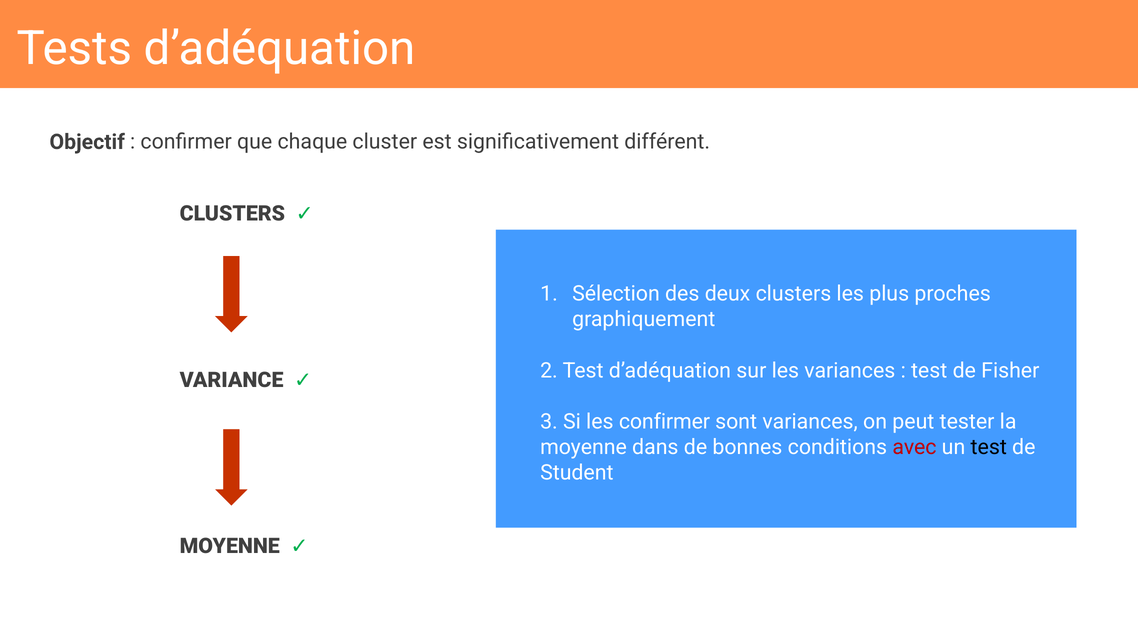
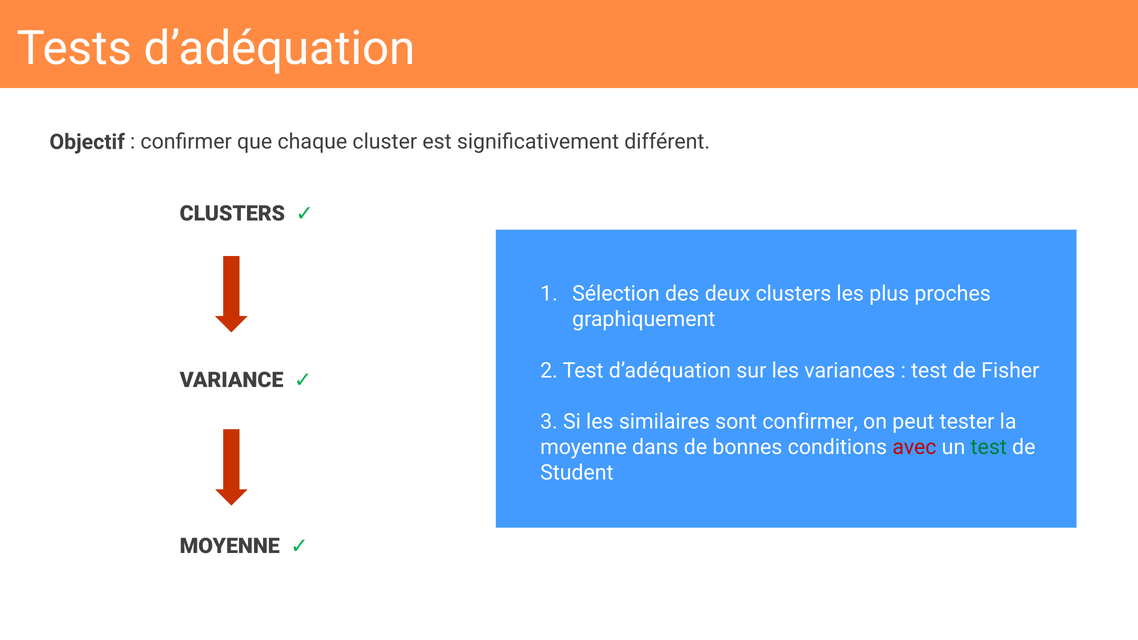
les confirmer: confirmer -> similaires
sont variances: variances -> confirmer
test at (989, 447) colour: black -> green
